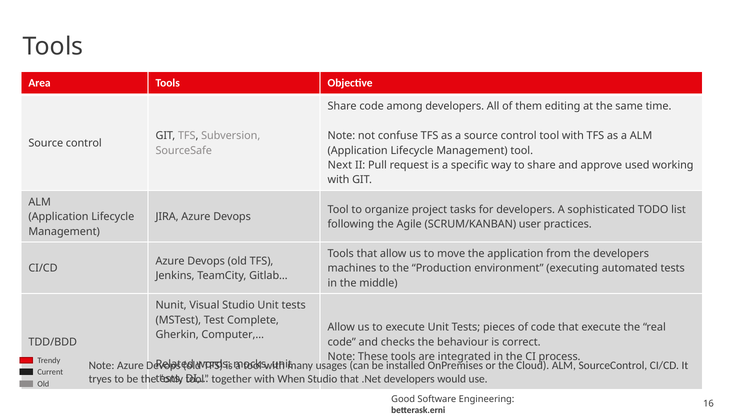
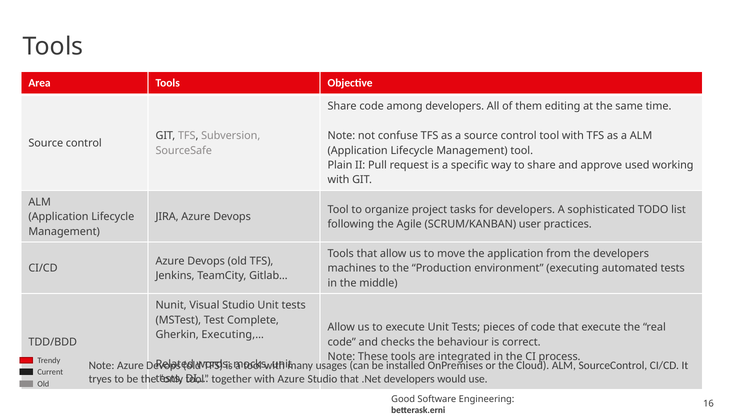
Next: Next -> Plain
Computer,…: Computer,… -> Executing,…
with When: When -> Azure
